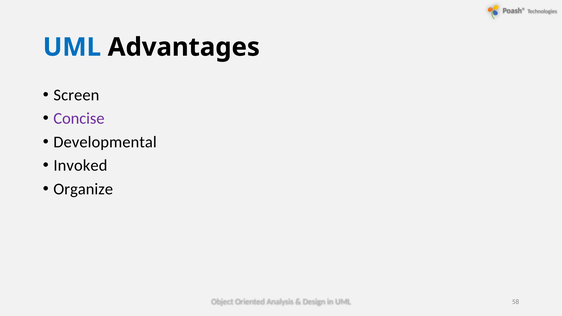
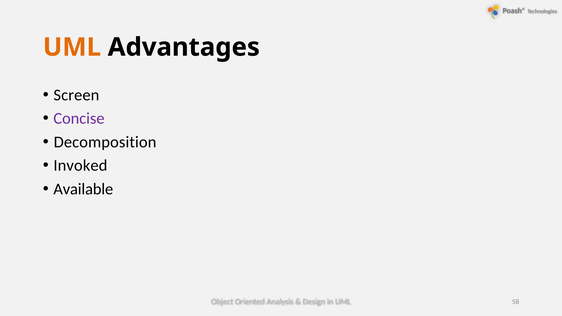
UML at (72, 47) colour: blue -> orange
Developmental: Developmental -> Decomposition
Organize: Organize -> Available
